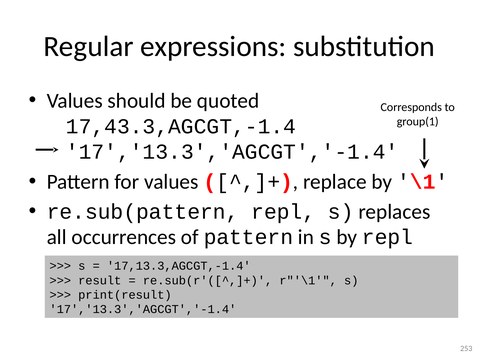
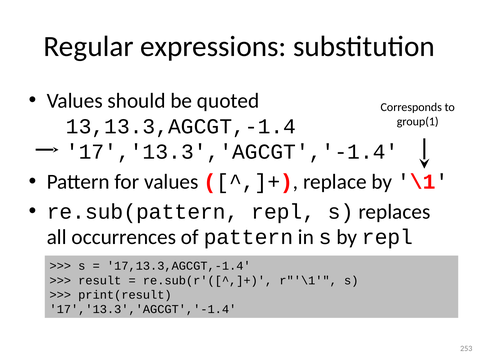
17,43.3,AGCGT,-1.4: 17,43.3,AGCGT,-1.4 -> 13,13.3,AGCGT,-1.4
